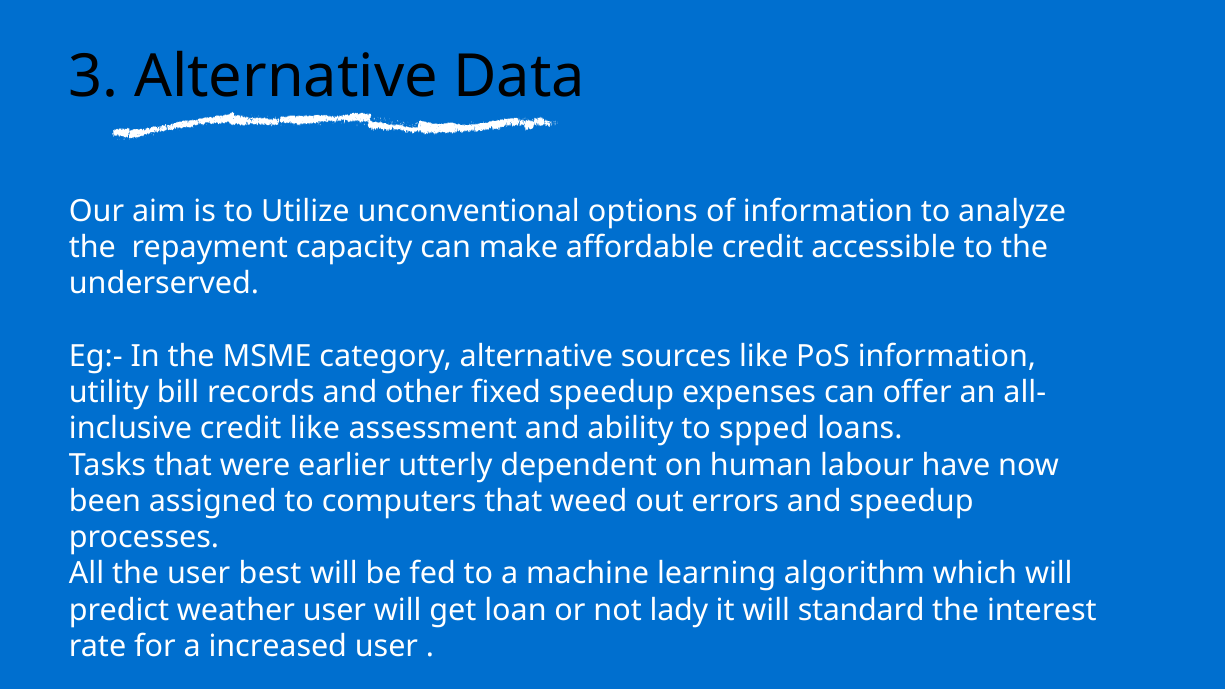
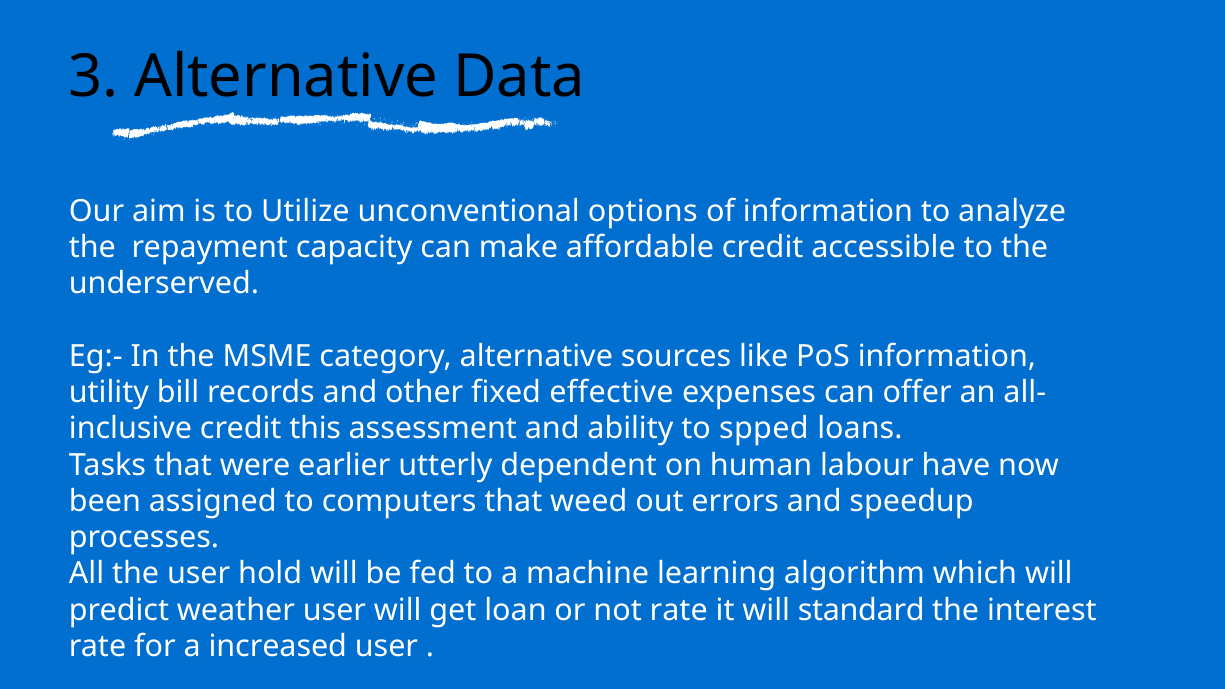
fixed speedup: speedup -> effective
credit like: like -> this
best: best -> hold
not lady: lady -> rate
